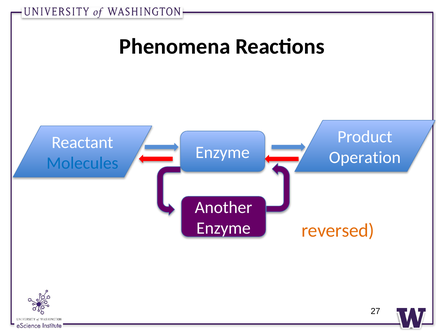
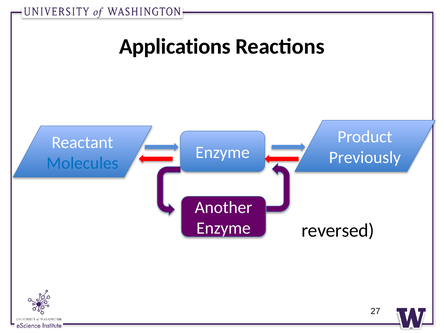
Phenomena: Phenomena -> Applications
Operation: Operation -> Previously
reversed colour: orange -> black
